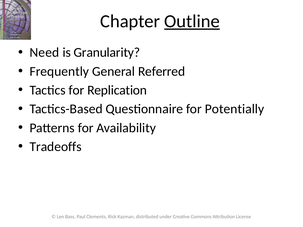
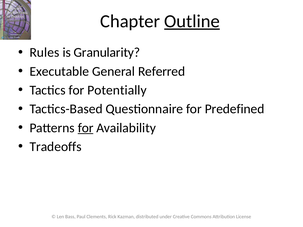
Need: Need -> Rules
Frequently: Frequently -> Executable
Replication: Replication -> Potentially
Potentially: Potentially -> Predefined
for at (86, 128) underline: none -> present
